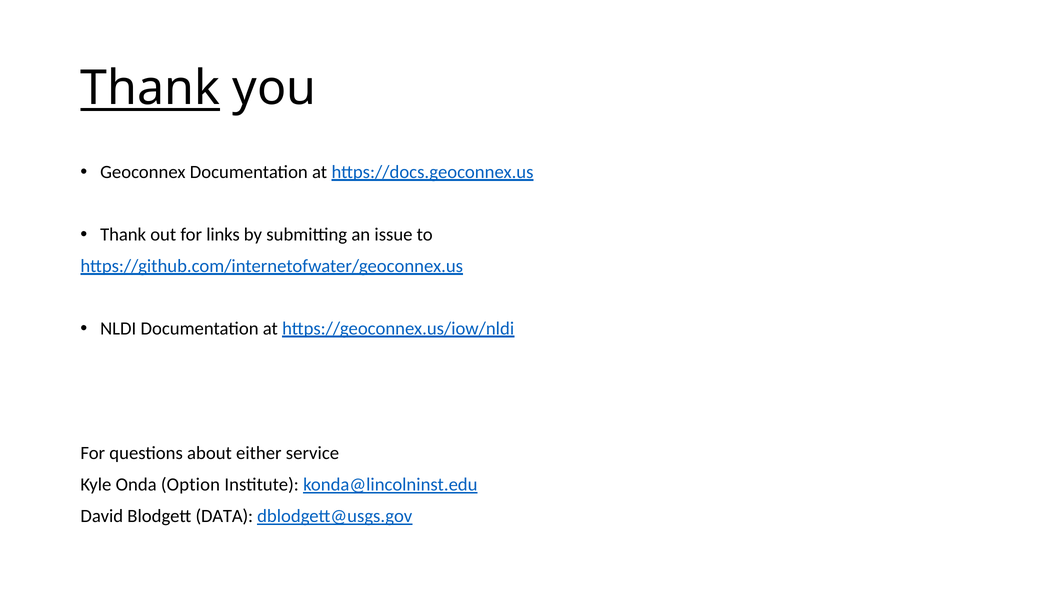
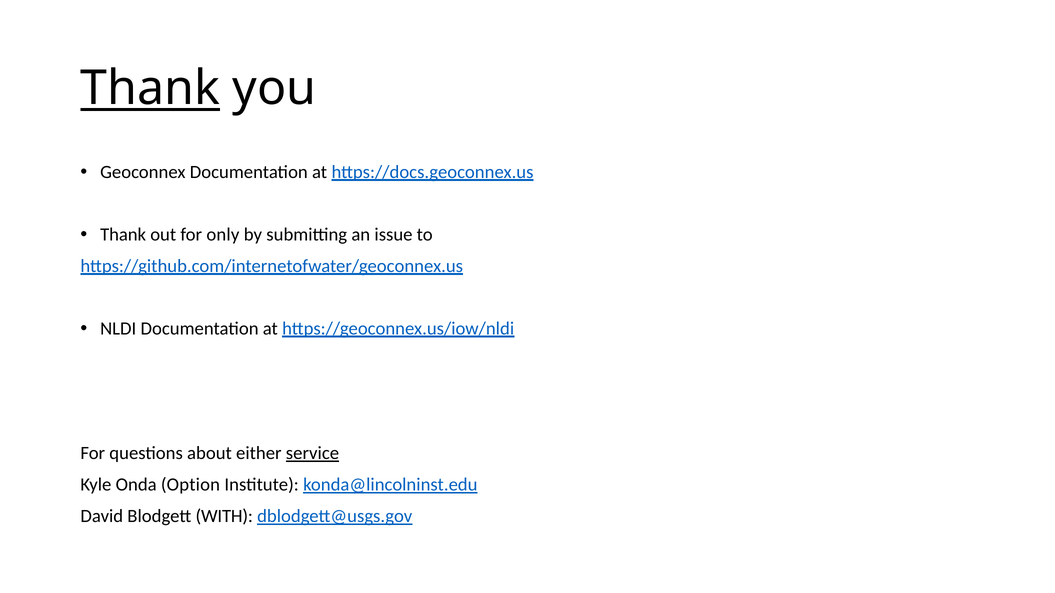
links: links -> only
service underline: none -> present
DATA: DATA -> WITH
